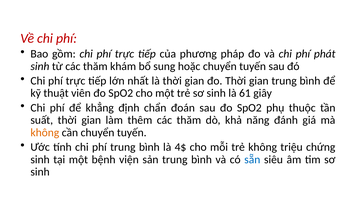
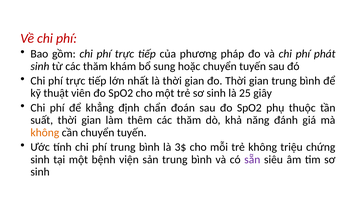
61: 61 -> 25
4$: 4$ -> 3$
sẵn colour: blue -> purple
